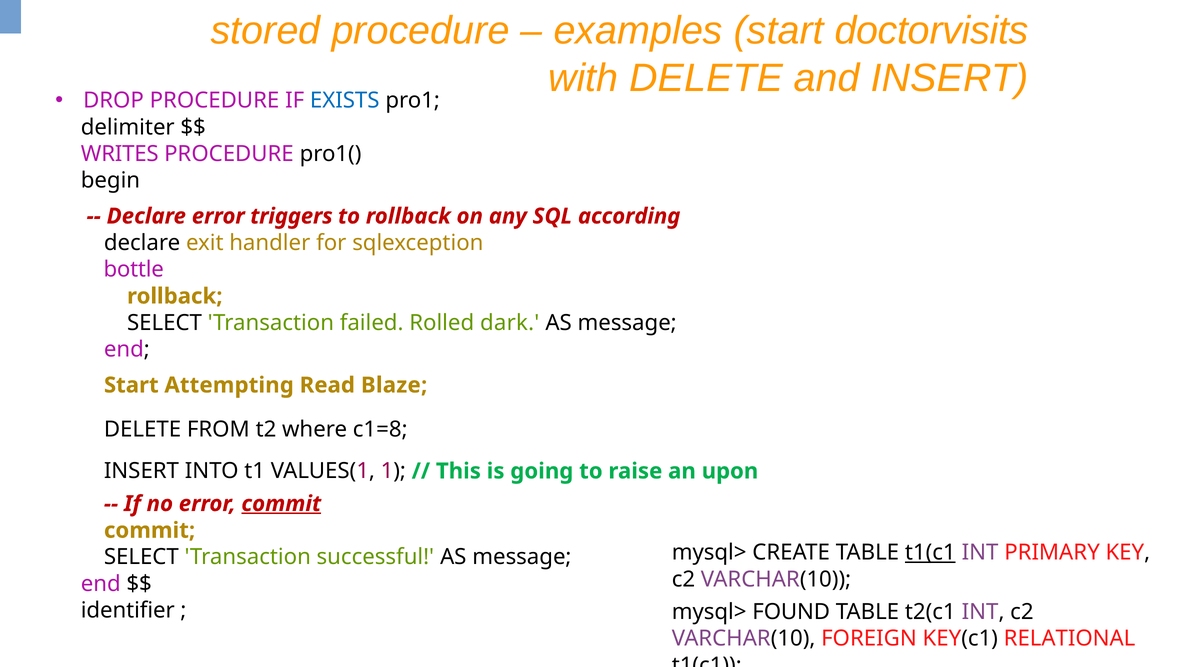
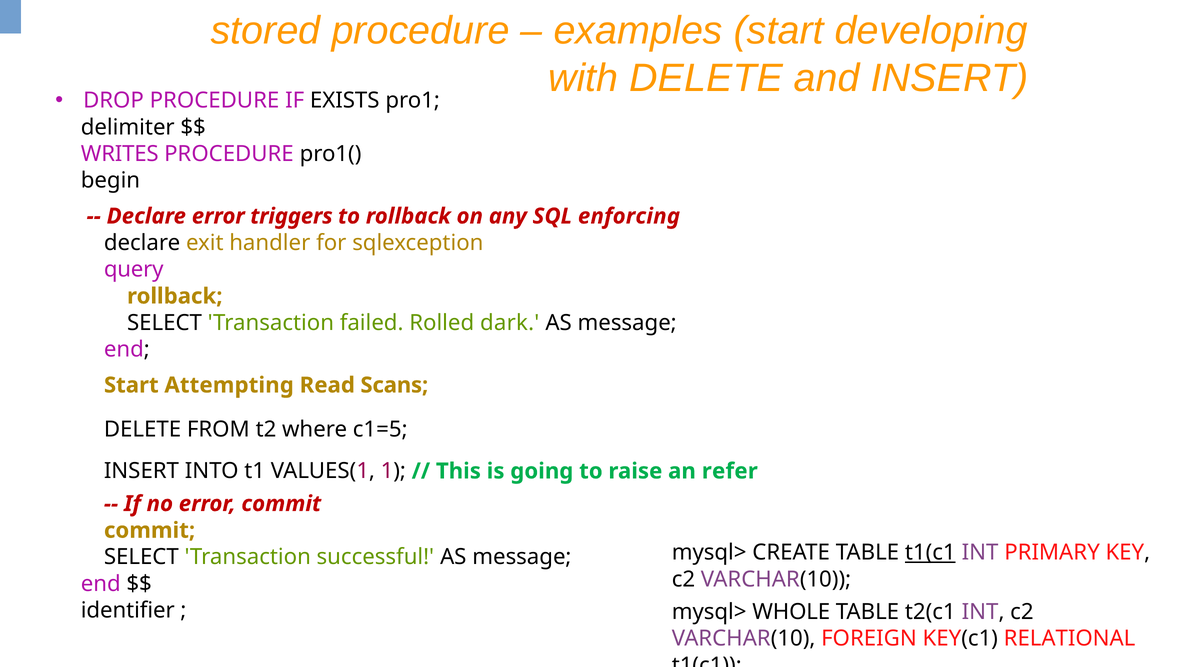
doctorvisits: doctorvisits -> developing
EXISTS colour: blue -> black
according: according -> enforcing
bottle: bottle -> query
Blaze: Blaze -> Scans
c1=8: c1=8 -> c1=5
upon: upon -> refer
commit at (281, 504) underline: present -> none
FOUND: FOUND -> WHOLE
